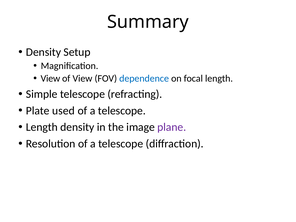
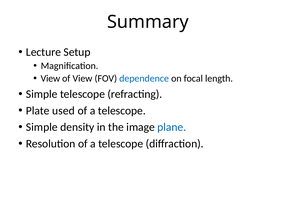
Density at (43, 52): Density -> Lecture
Length at (42, 127): Length -> Simple
plane colour: purple -> blue
